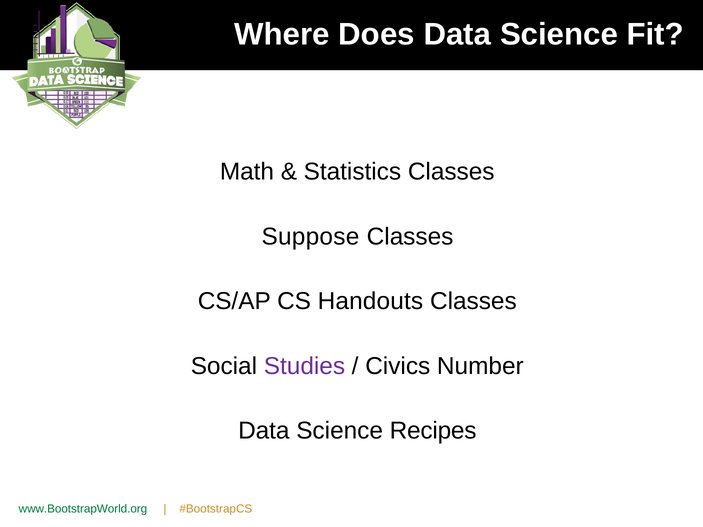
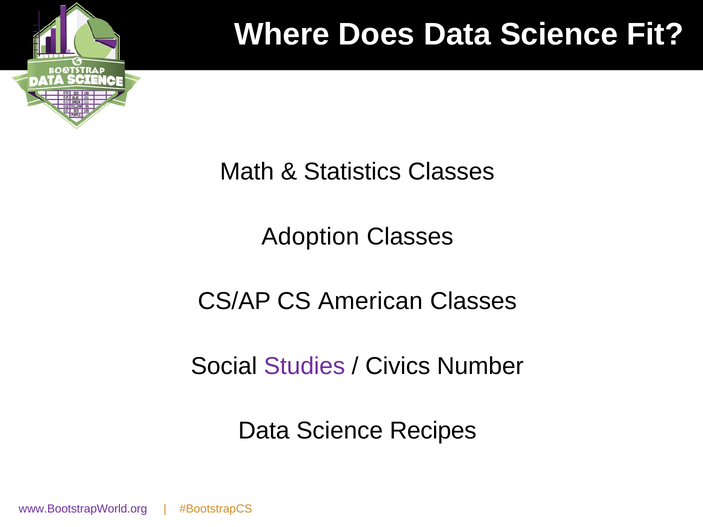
Suppose: Suppose -> Adoption
Handouts: Handouts -> American
www.BootstrapWorld.org colour: green -> purple
